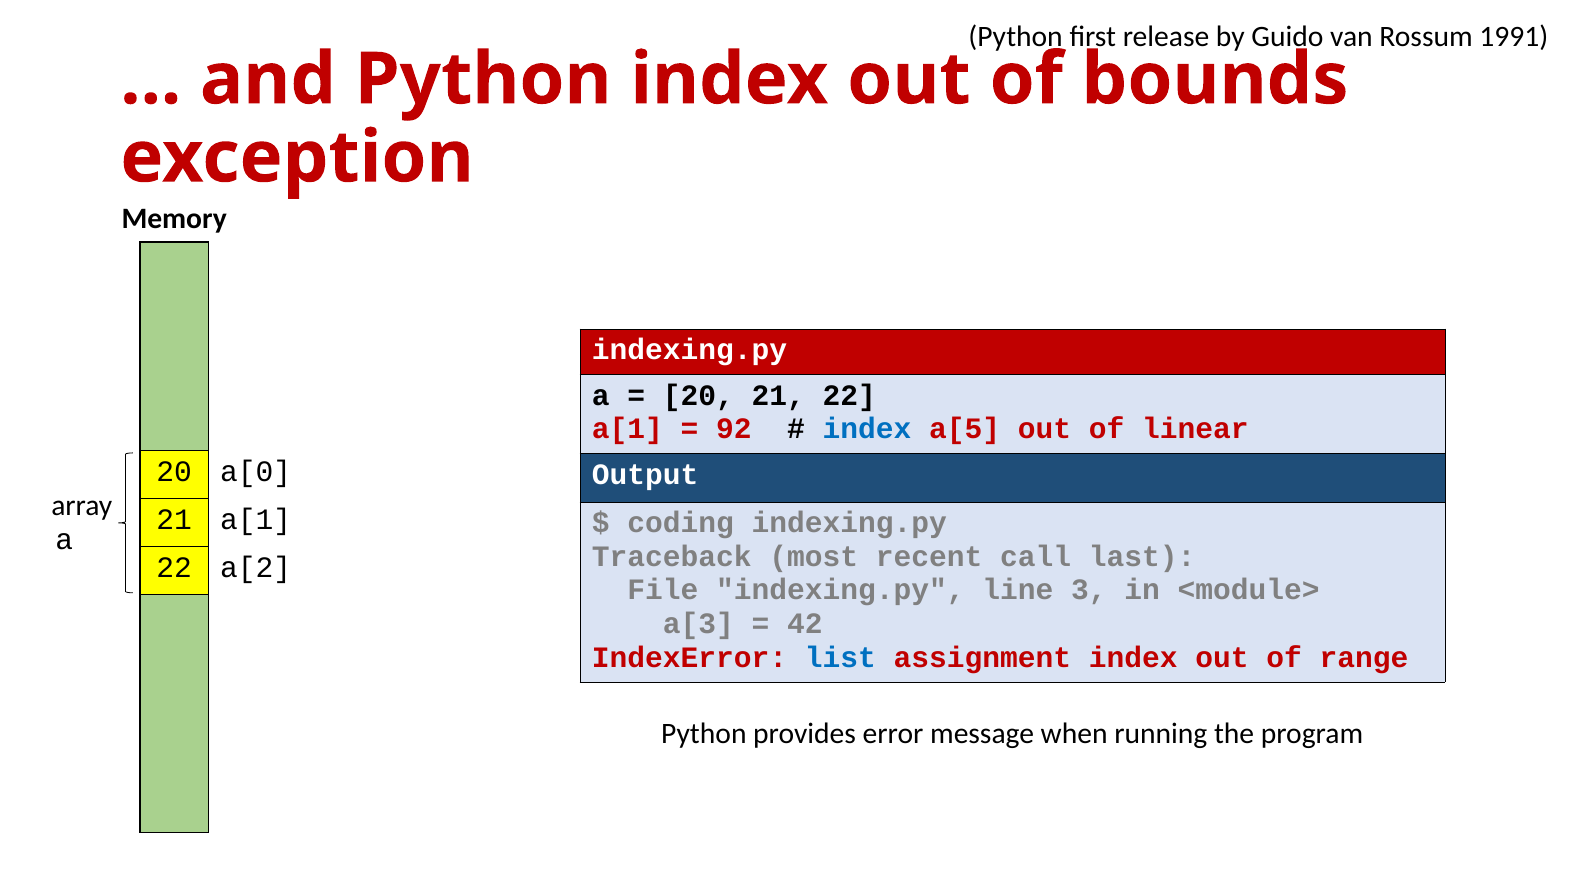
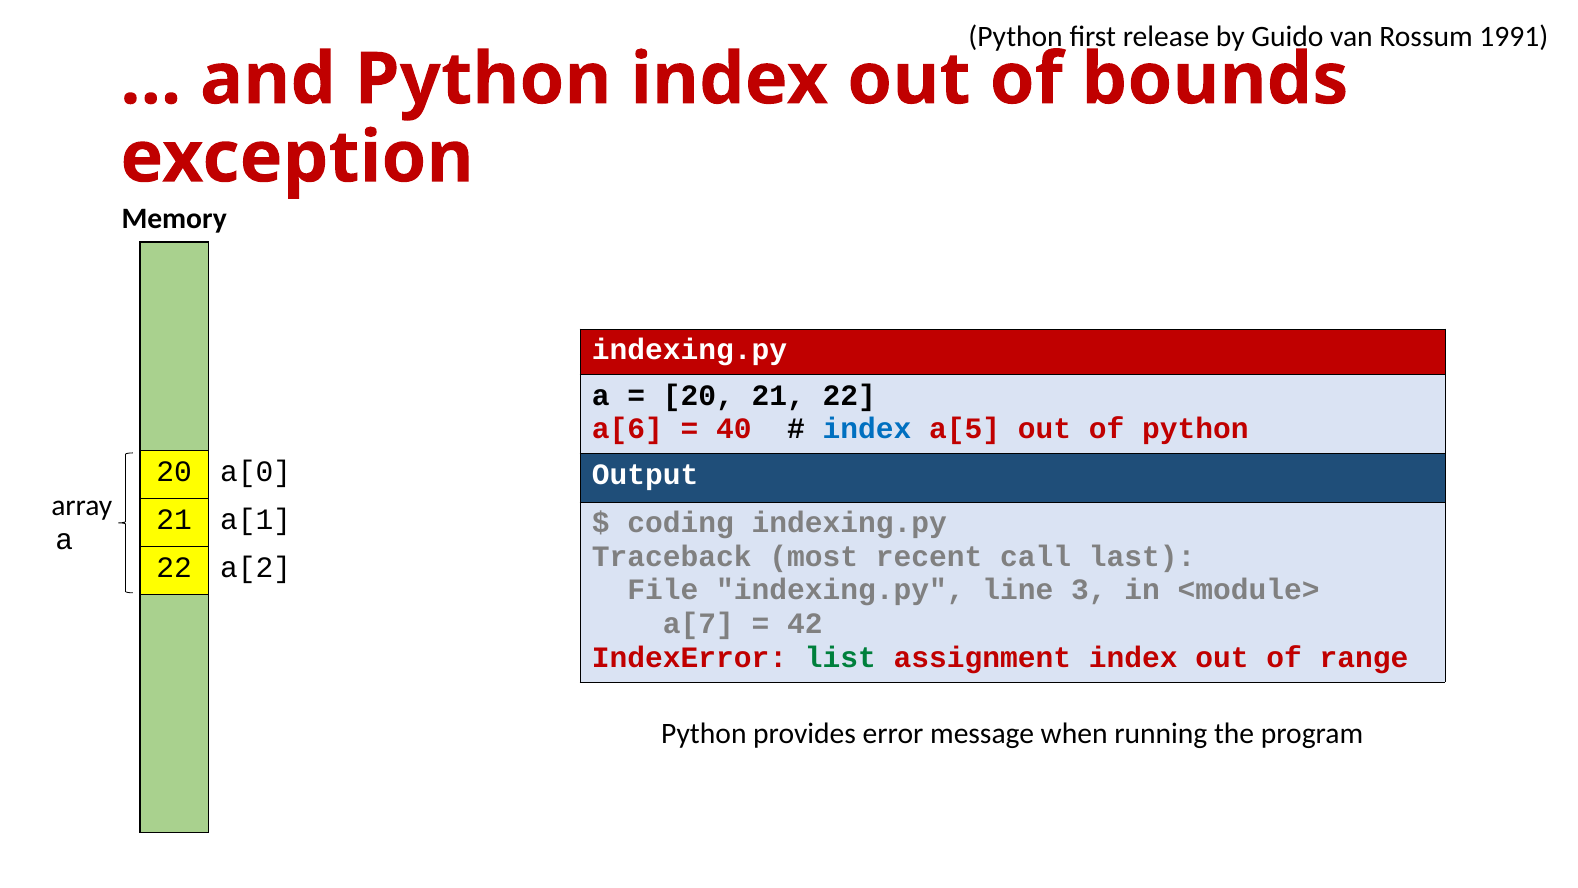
a[1 at (627, 429): a[1 -> a[6
92: 92 -> 40
of linear: linear -> python
a[3: a[3 -> a[7
list colour: blue -> green
